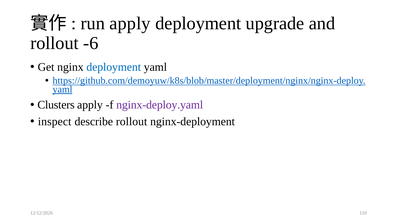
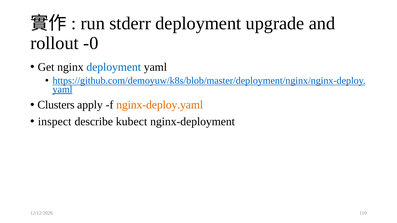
run apply: apply -> stderr
-6: -6 -> -0
nginx-deploy.yaml colour: purple -> orange
describe rollout: rollout -> kubect
